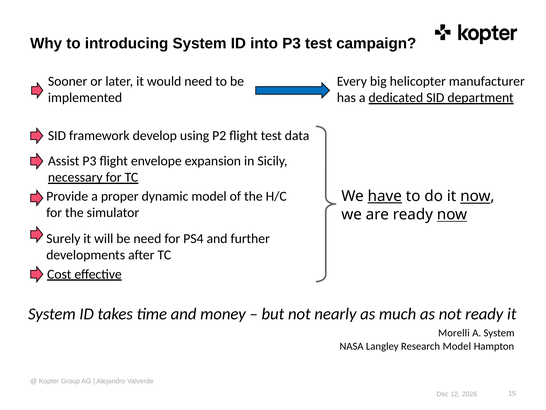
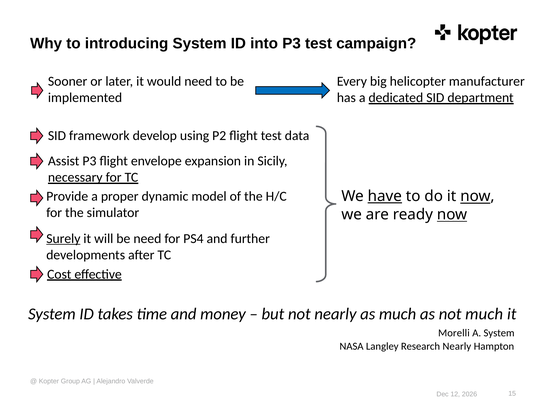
Surely underline: none -> present
not ready: ready -> much
Research Model: Model -> Nearly
